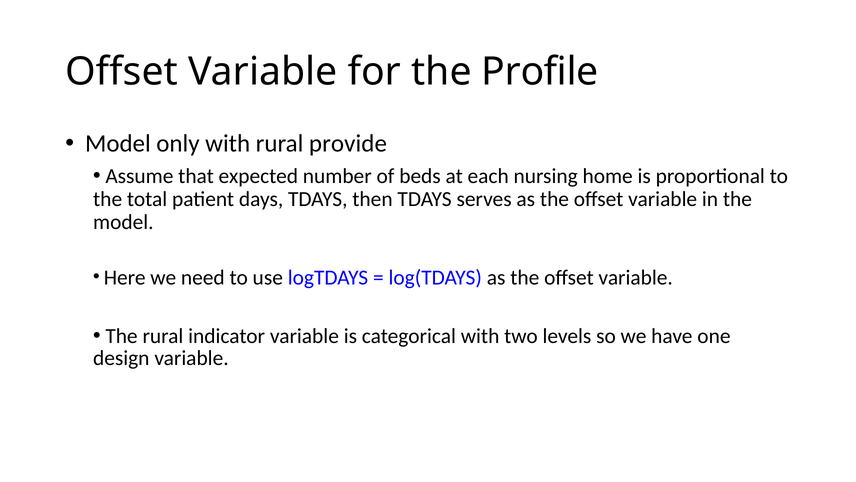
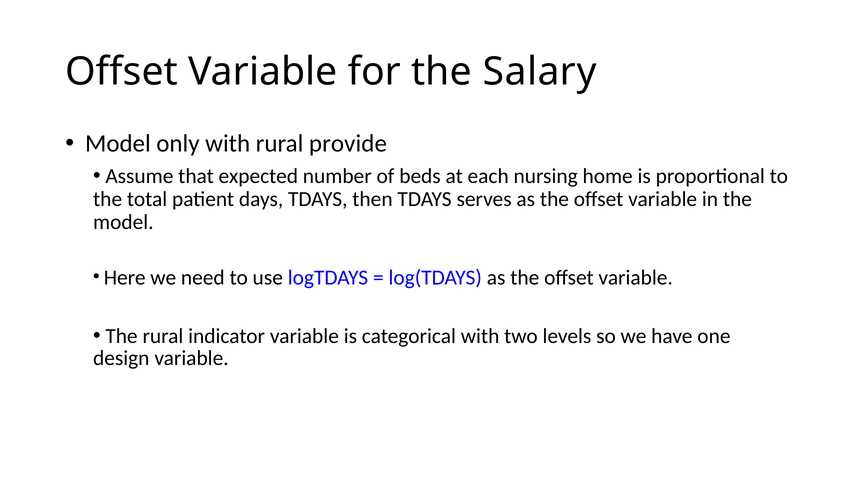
Profile: Profile -> Salary
